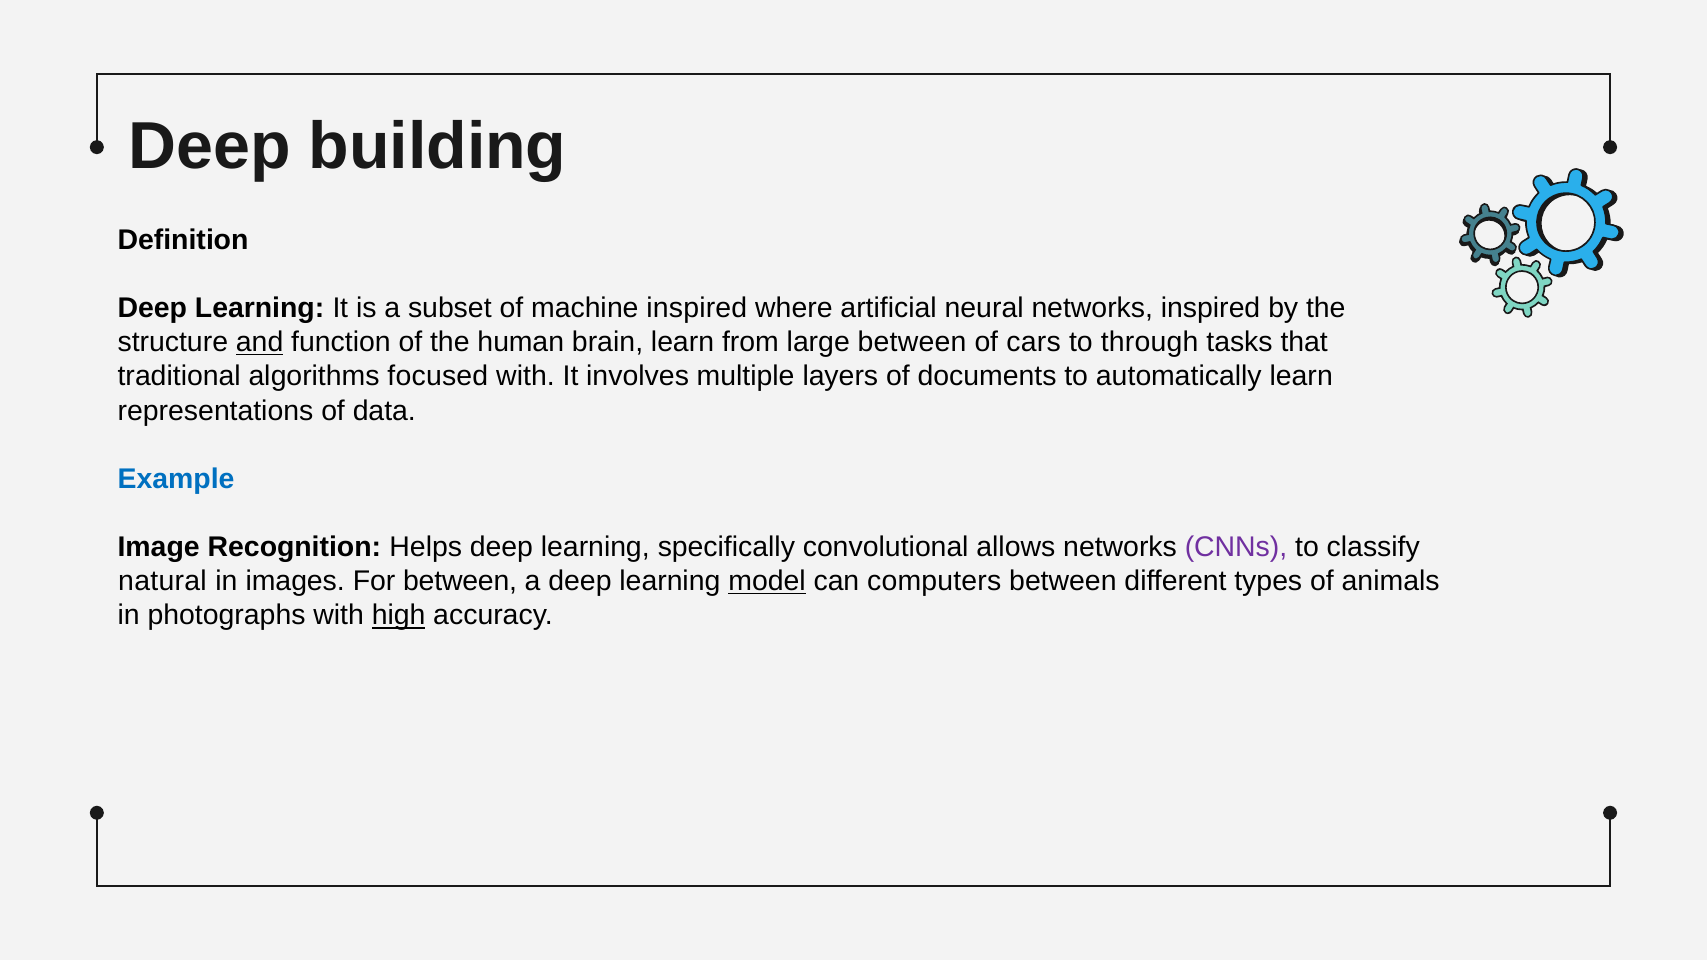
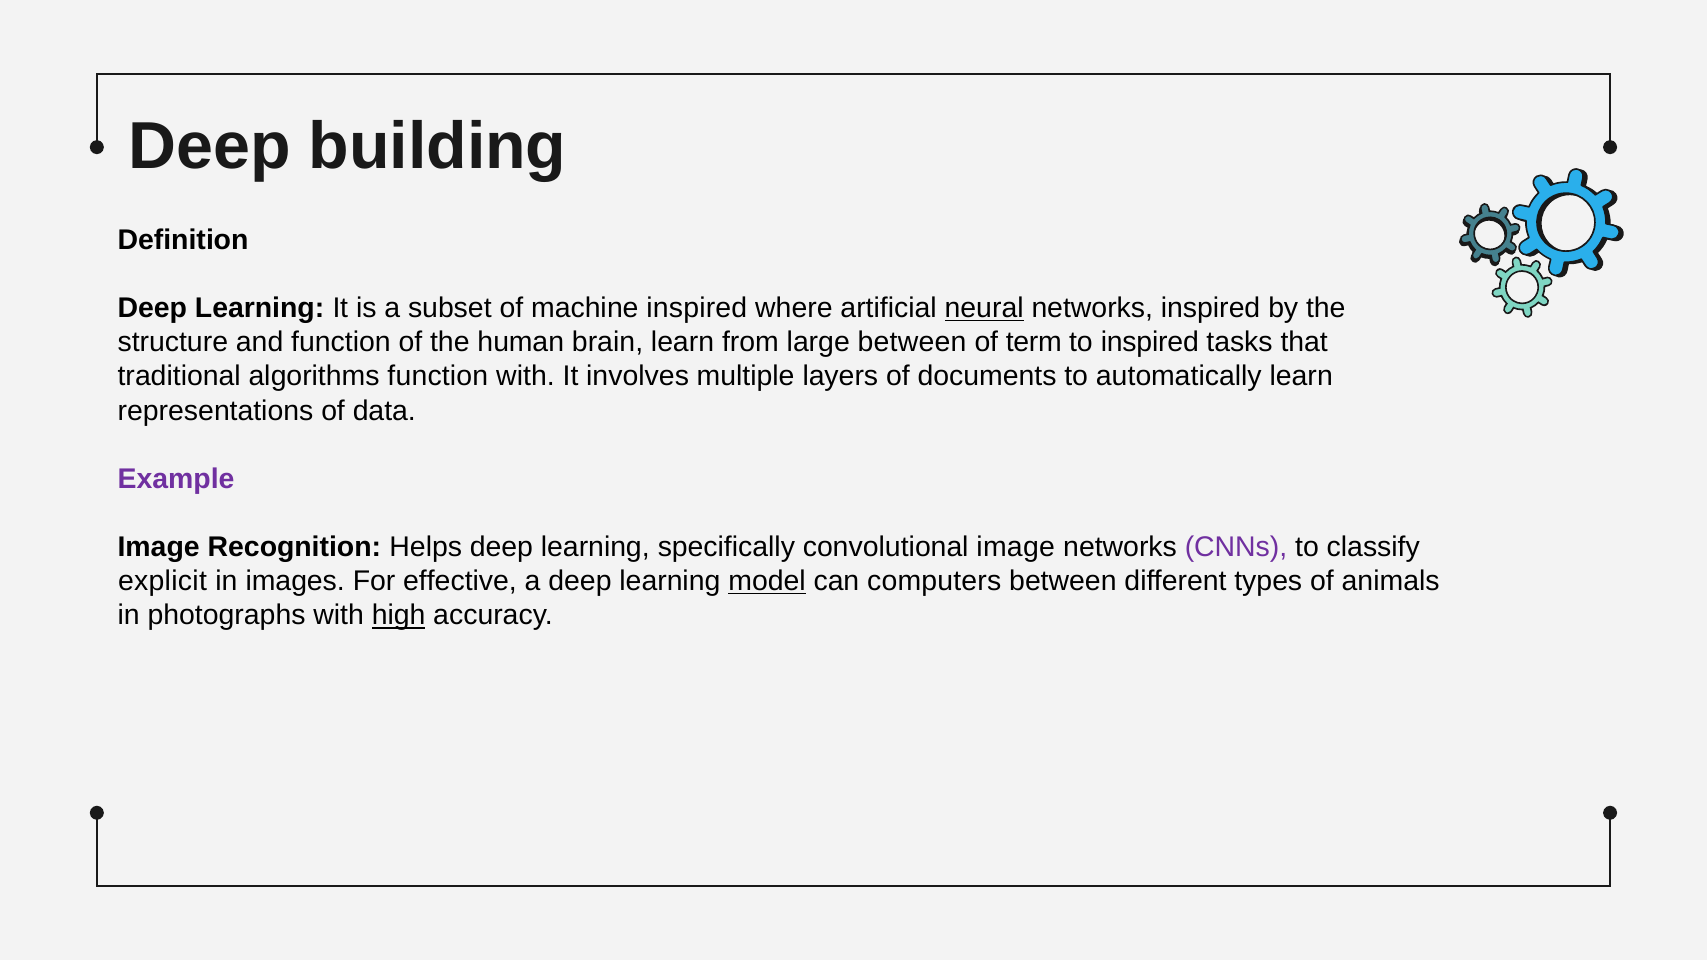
neural underline: none -> present
and underline: present -> none
cars: cars -> term
to through: through -> inspired
algorithms focused: focused -> function
Example colour: blue -> purple
convolutional allows: allows -> image
natural: natural -> explicit
For between: between -> effective
